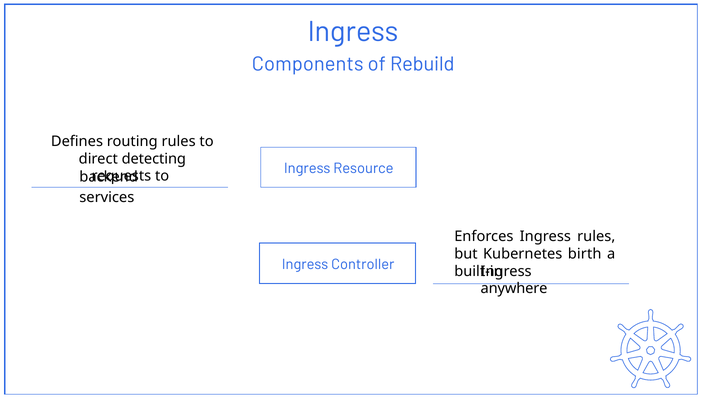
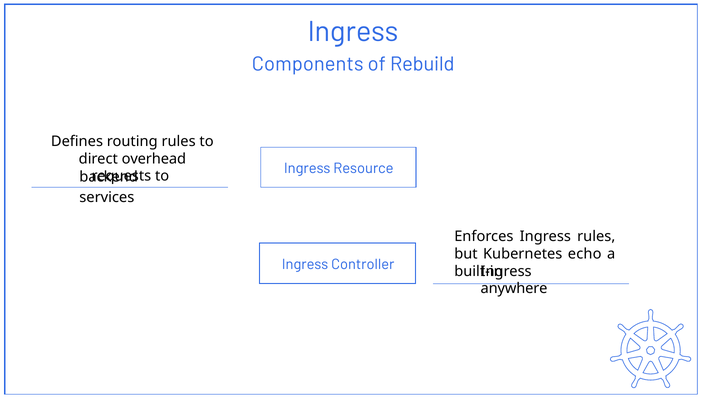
detecting: detecting -> overhead
birth: birth -> echo
